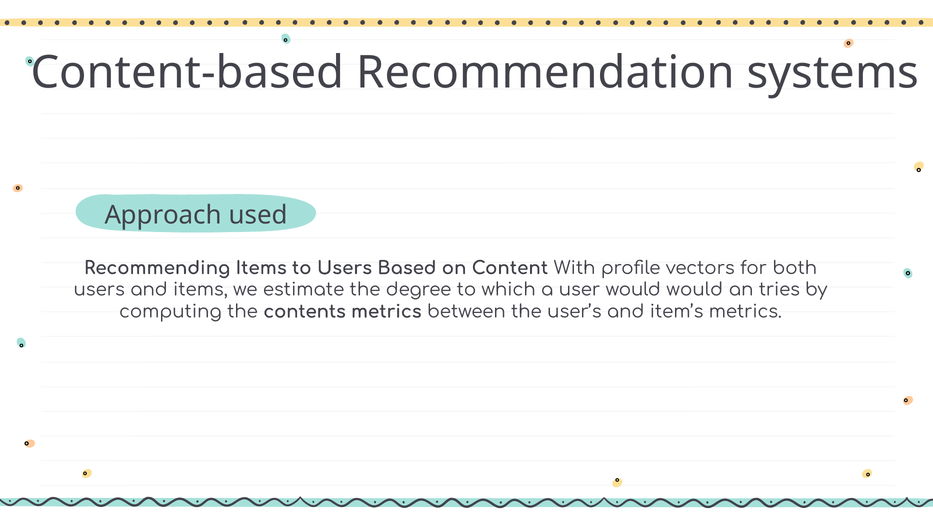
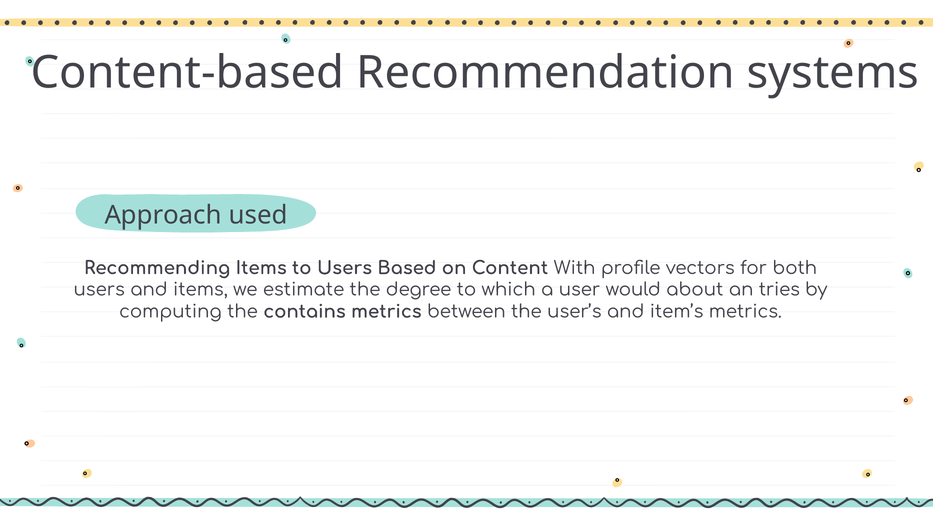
would would: would -> about
contents: contents -> contains
